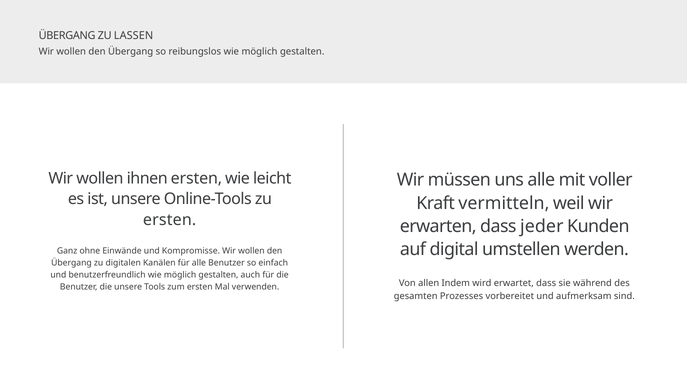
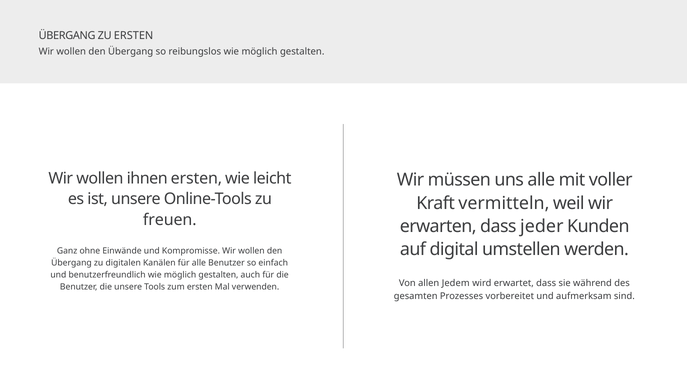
ZU LASSEN: LASSEN -> ERSTEN
ersten at (170, 220): ersten -> freuen
Indem: Indem -> Jedem
